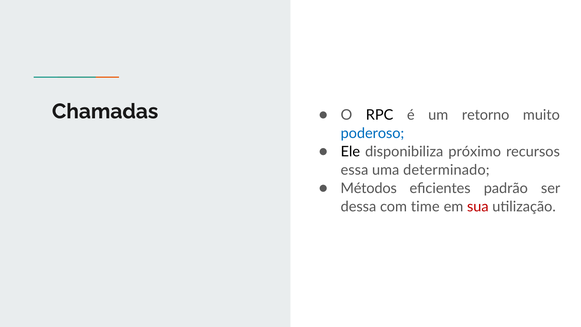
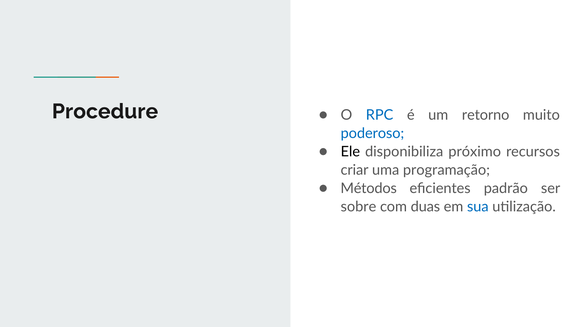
Chamadas: Chamadas -> Procedure
RPC colour: black -> blue
essa: essa -> criar
determinado: determinado -> programação
dessa: dessa -> sobre
time: time -> duas
sua colour: red -> blue
